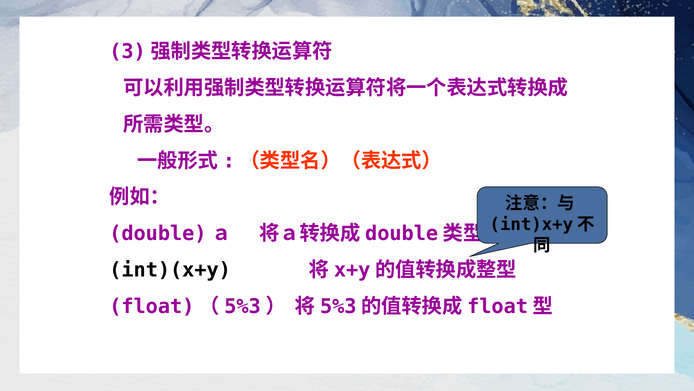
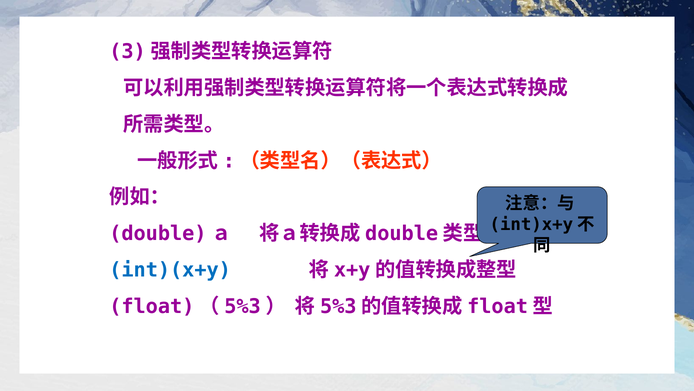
int)(x+y colour: black -> blue
